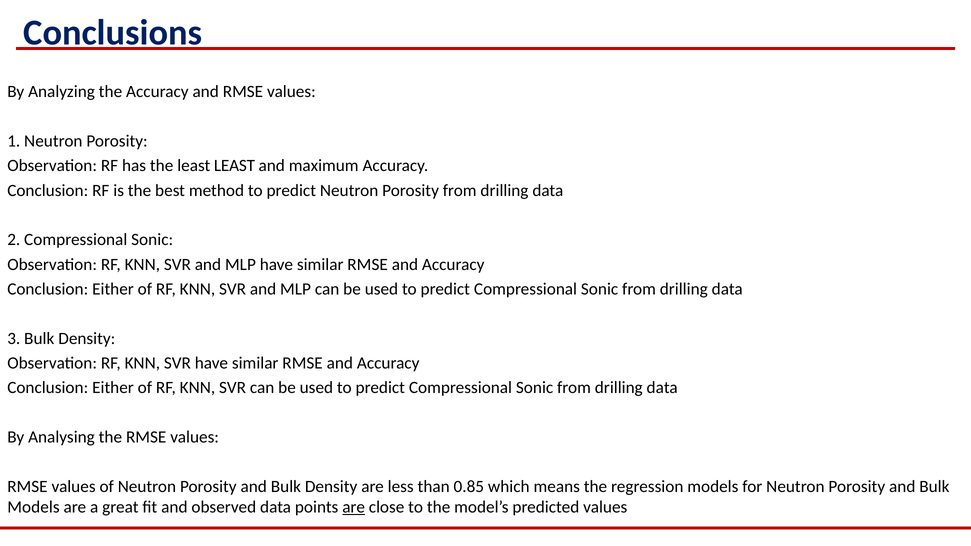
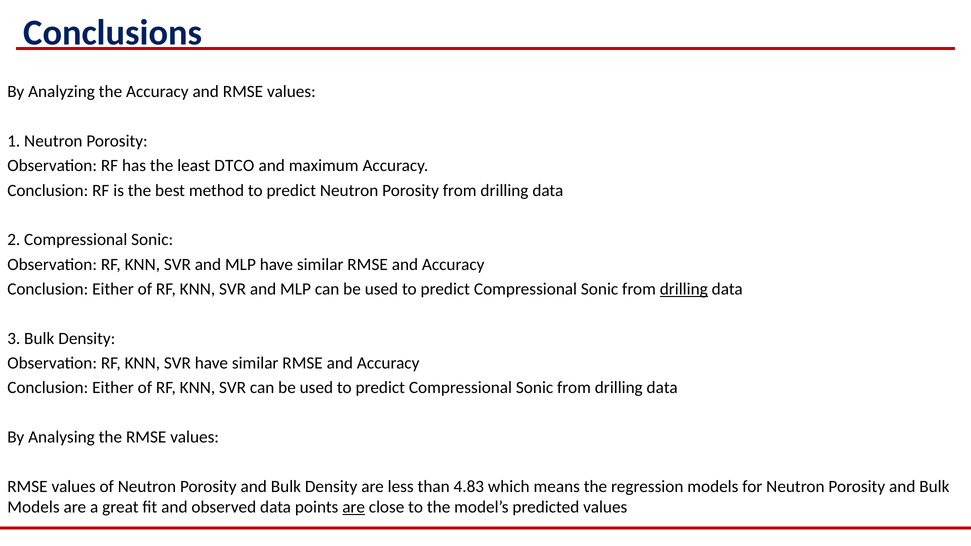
least LEAST: LEAST -> DTCO
drilling at (684, 289) underline: none -> present
0.85: 0.85 -> 4.83
